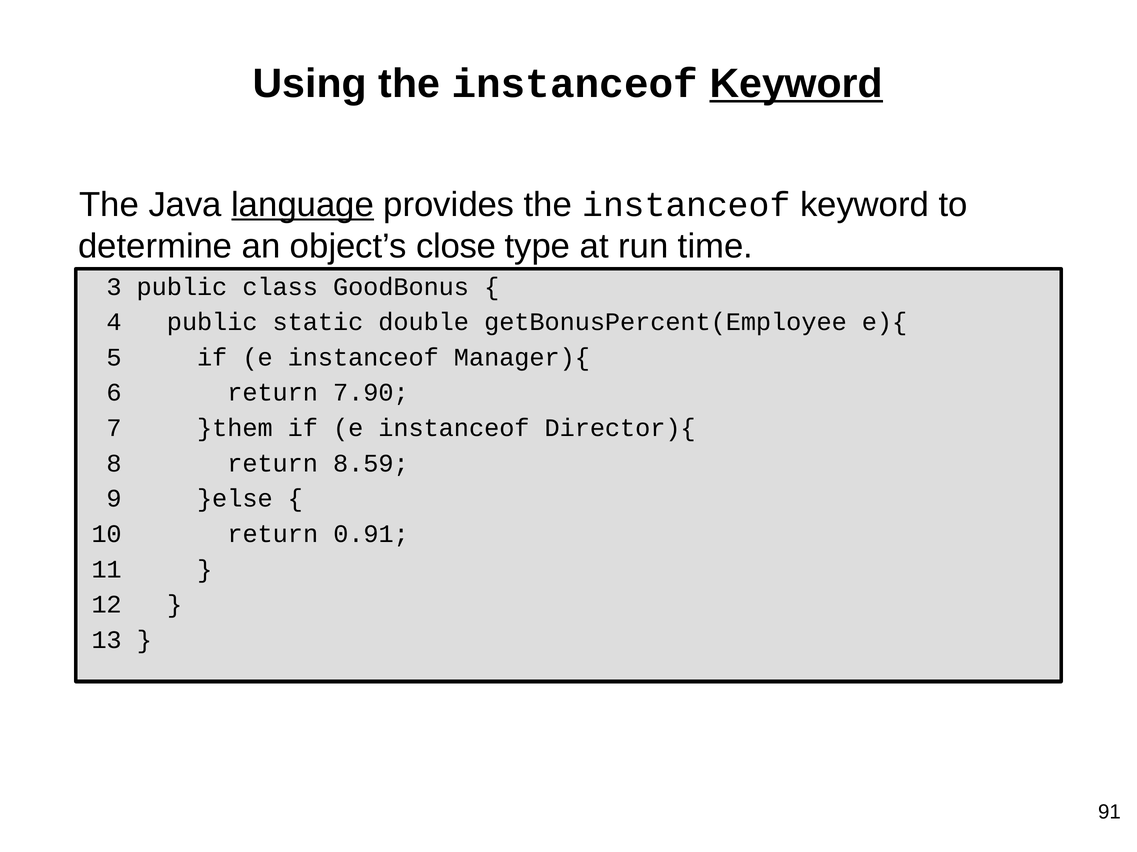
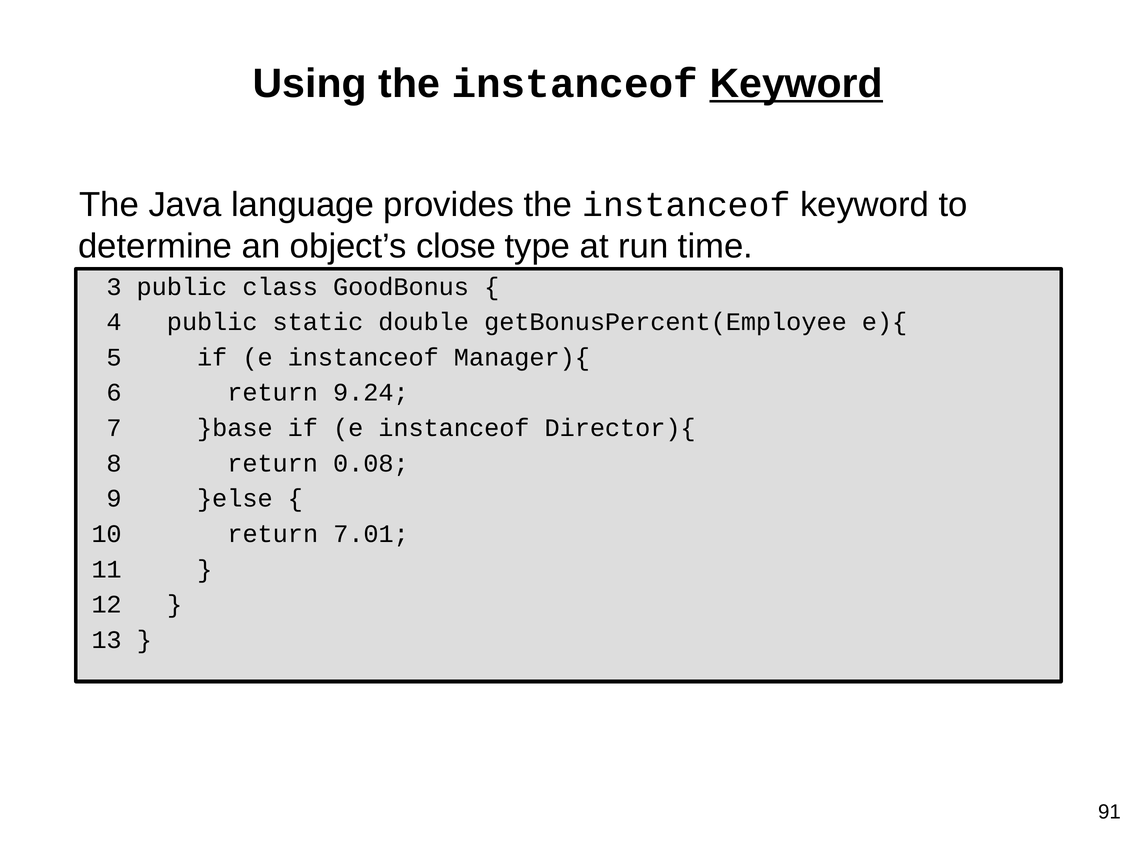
language underline: present -> none
7.90: 7.90 -> 9.24
}them: }them -> }base
8.59: 8.59 -> 0.08
0.91: 0.91 -> 7.01
